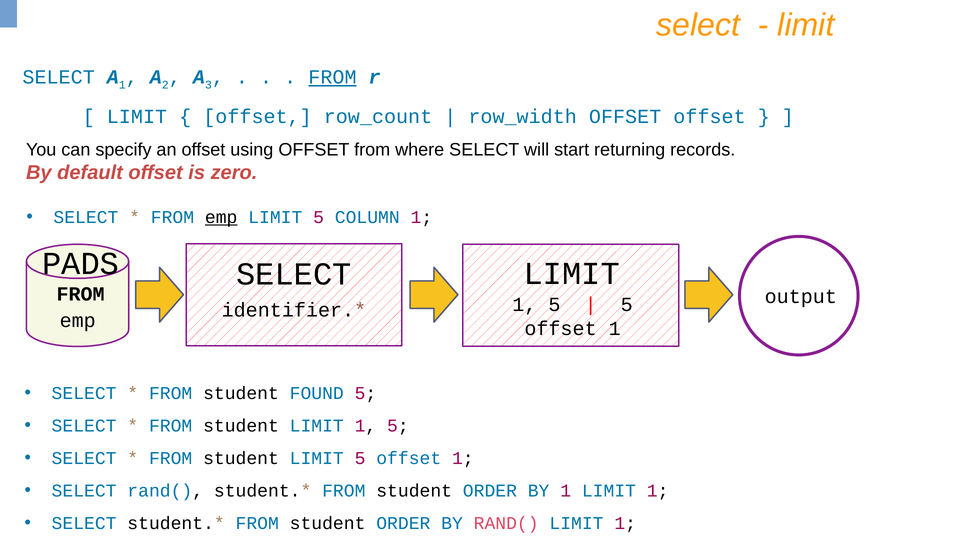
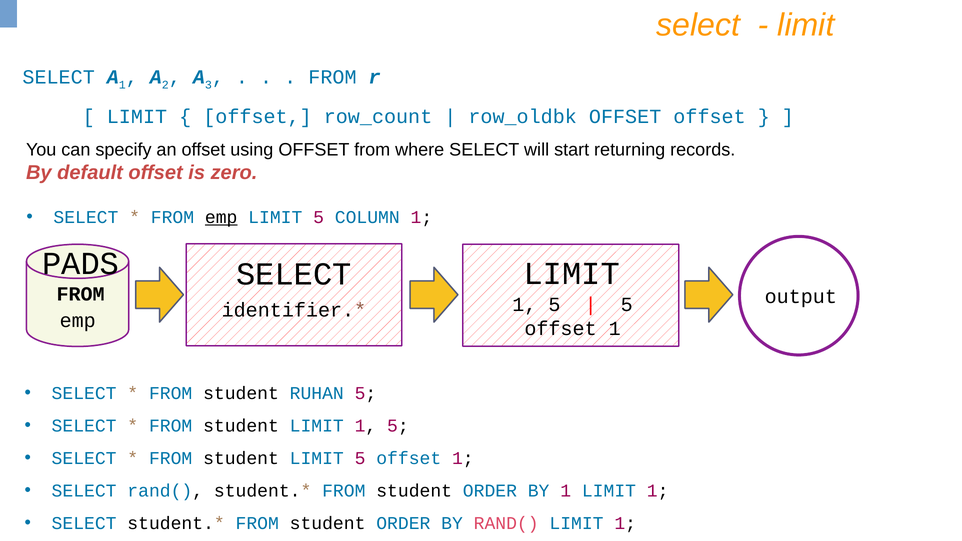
FROM at (332, 77) underline: present -> none
row_width: row_width -> row_oldbk
FOUND: FOUND -> RUHAN
